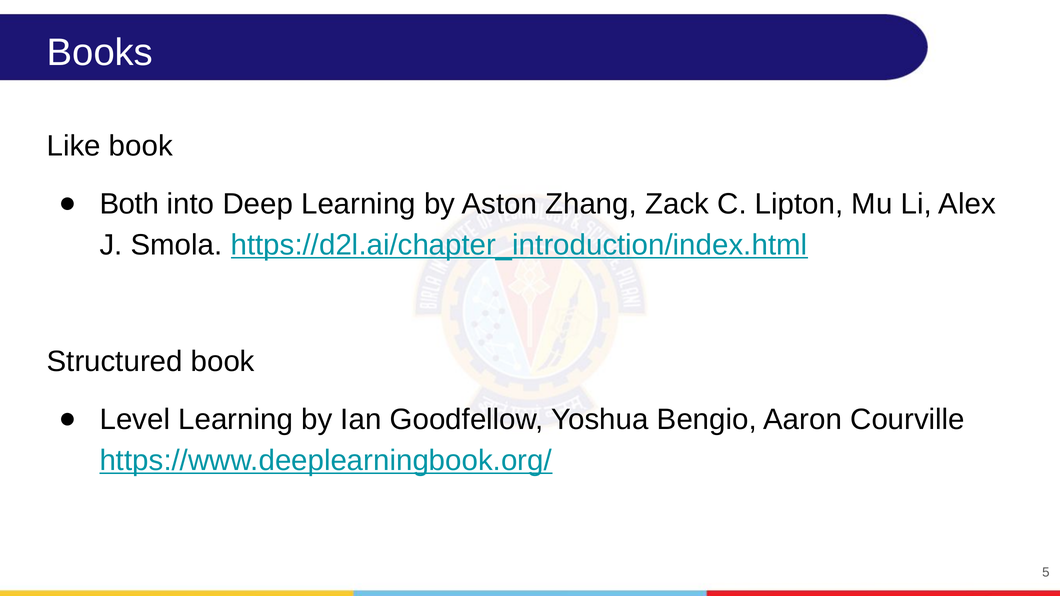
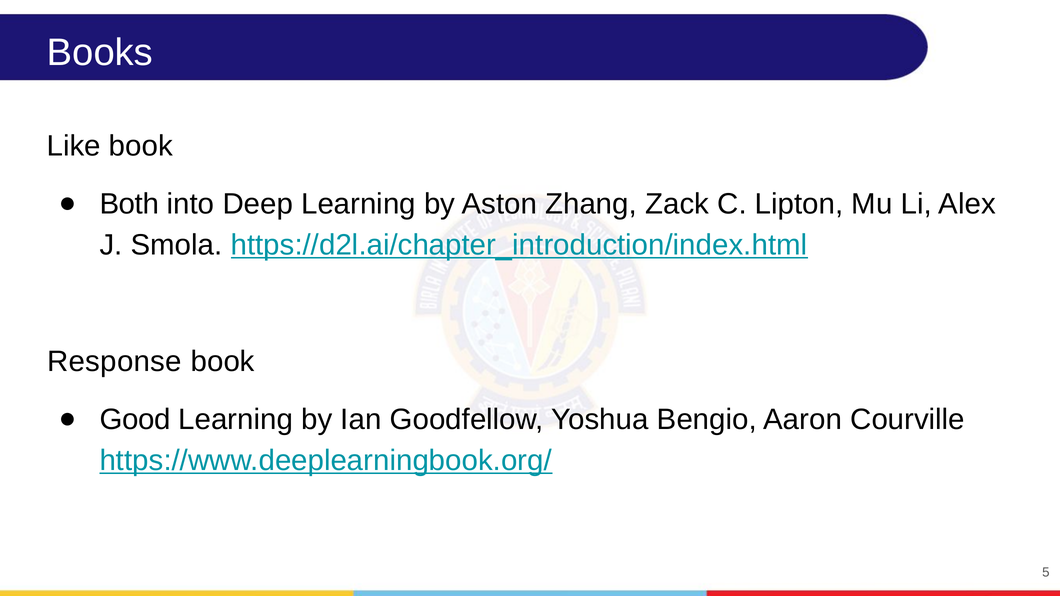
Structured: Structured -> Response
Level: Level -> Good
